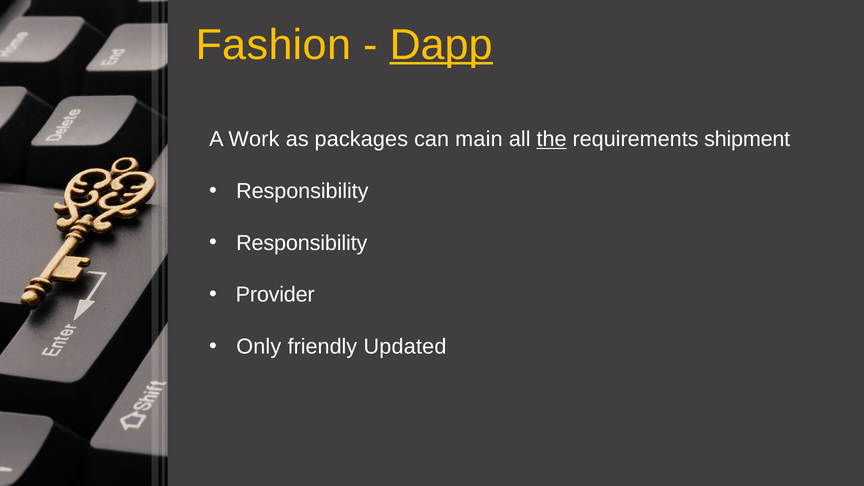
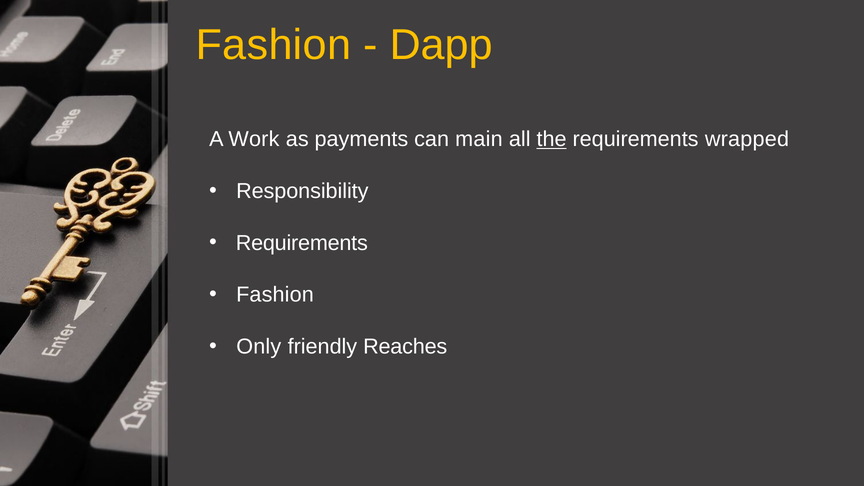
Dapp underline: present -> none
packages: packages -> payments
shipment: shipment -> wrapped
Responsibility at (302, 243): Responsibility -> Requirements
Provider at (275, 295): Provider -> Fashion
Updated: Updated -> Reaches
